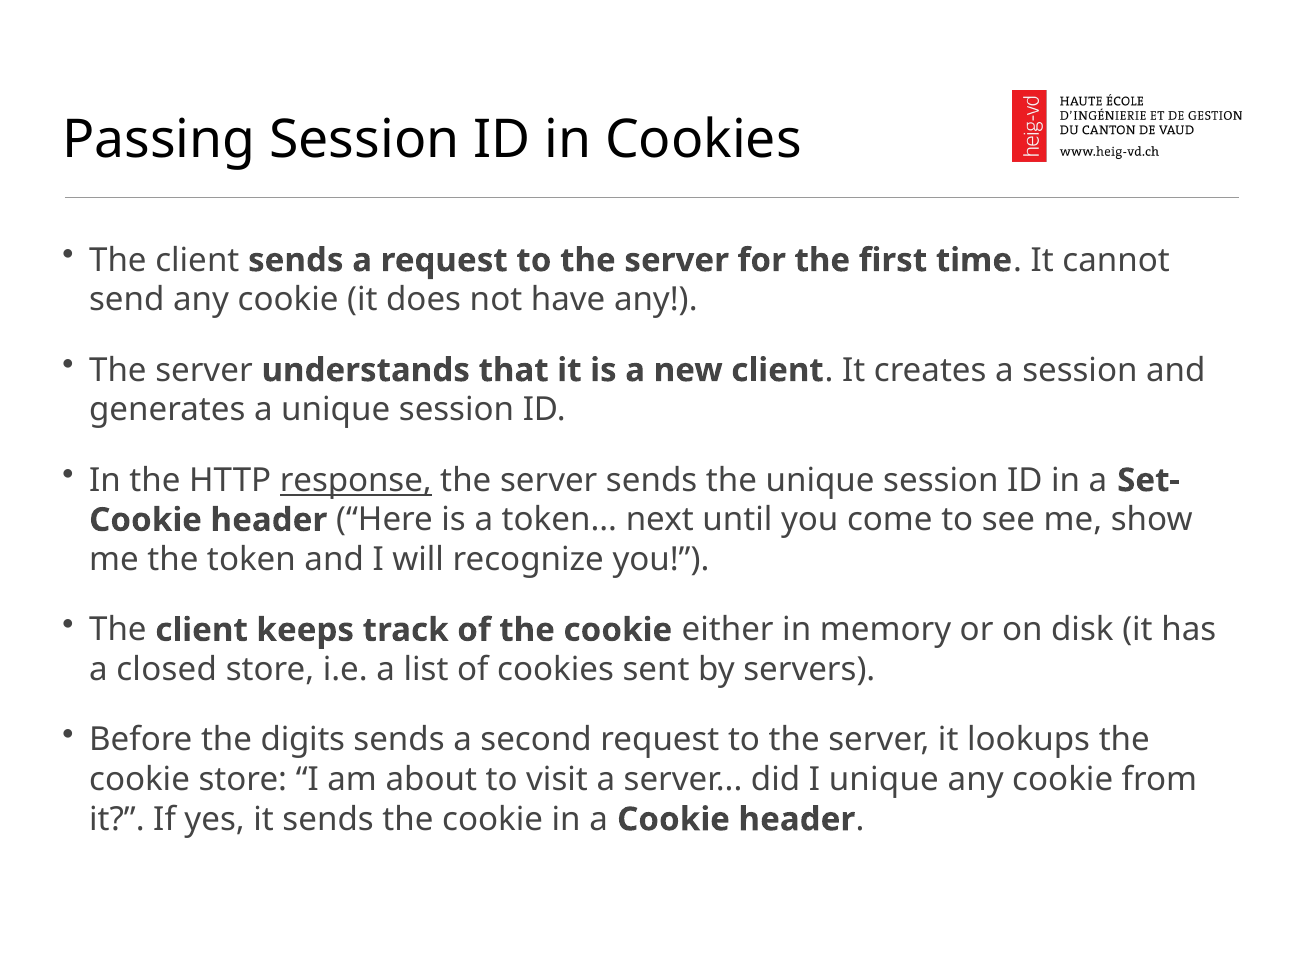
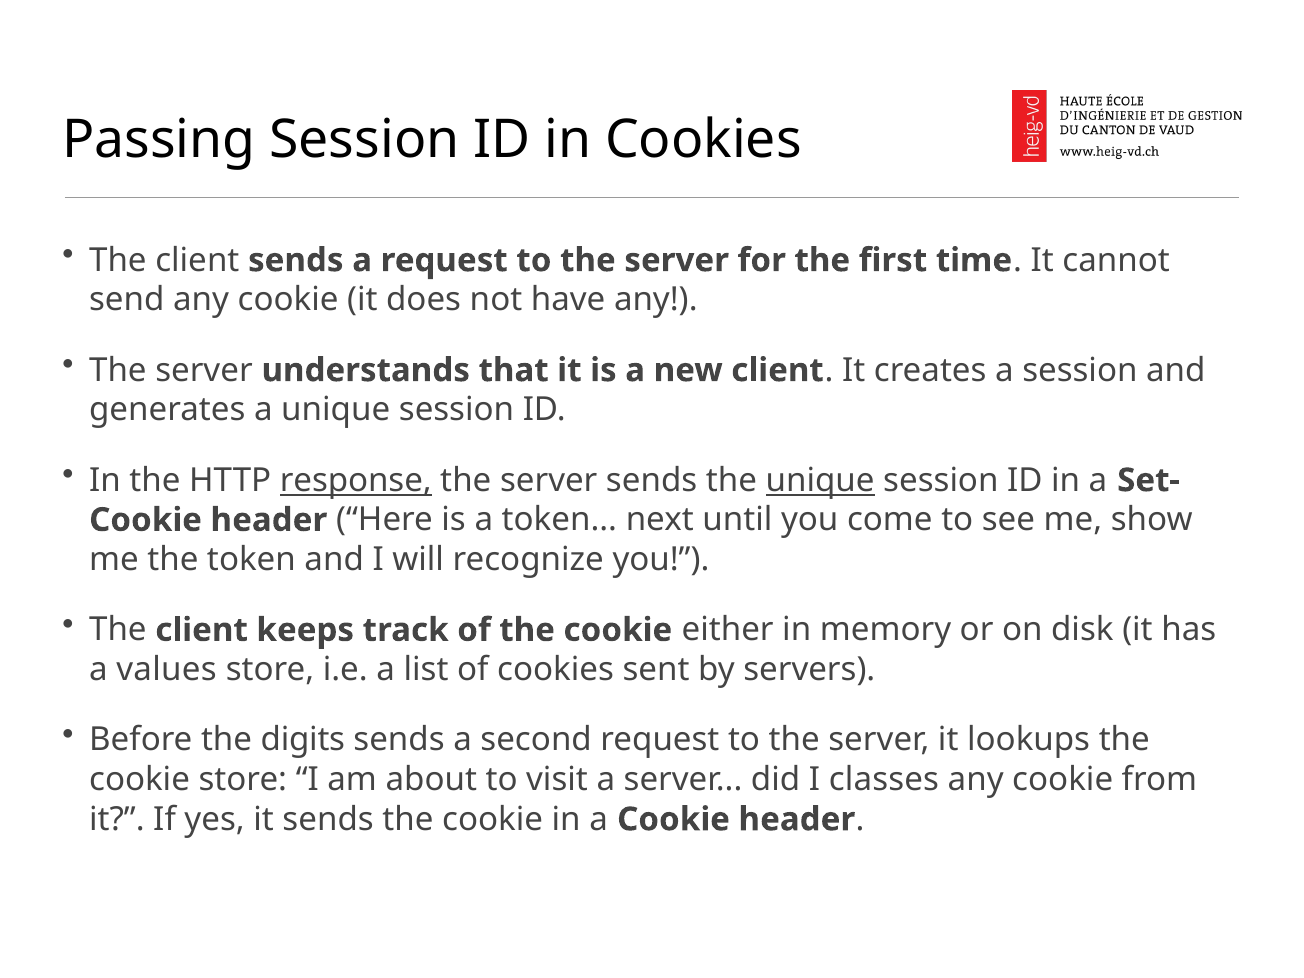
unique at (820, 480) underline: none -> present
closed: closed -> values
I unique: unique -> classes
